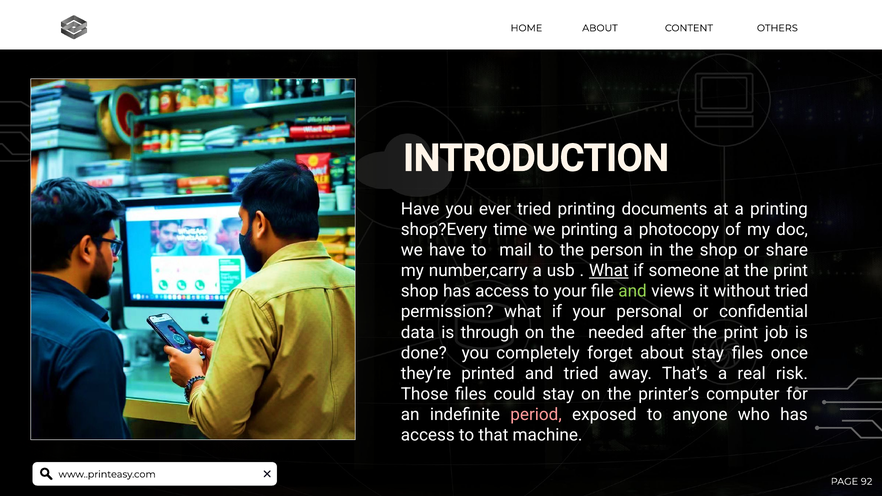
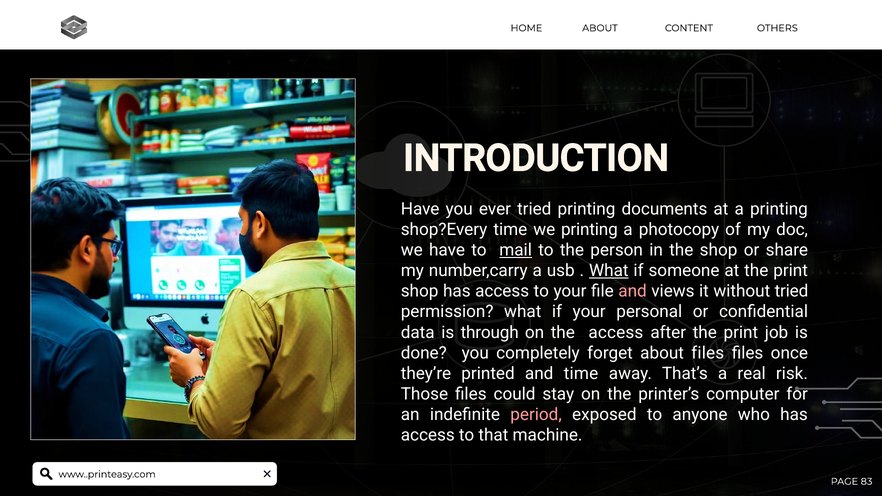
mail underline: none -> present
and at (633, 291) colour: light green -> pink
the needed: needed -> access
about stay: stay -> files
and tried: tried -> time
92: 92 -> 83
